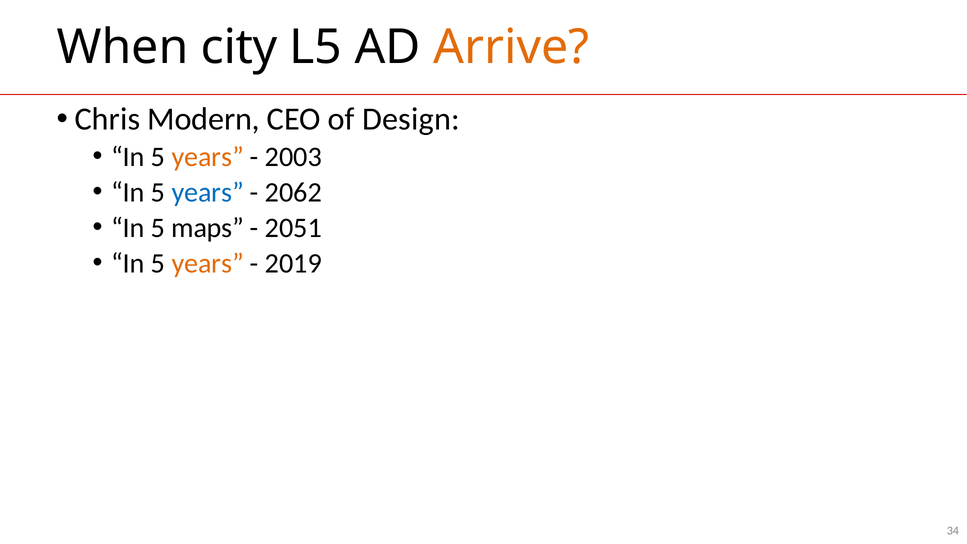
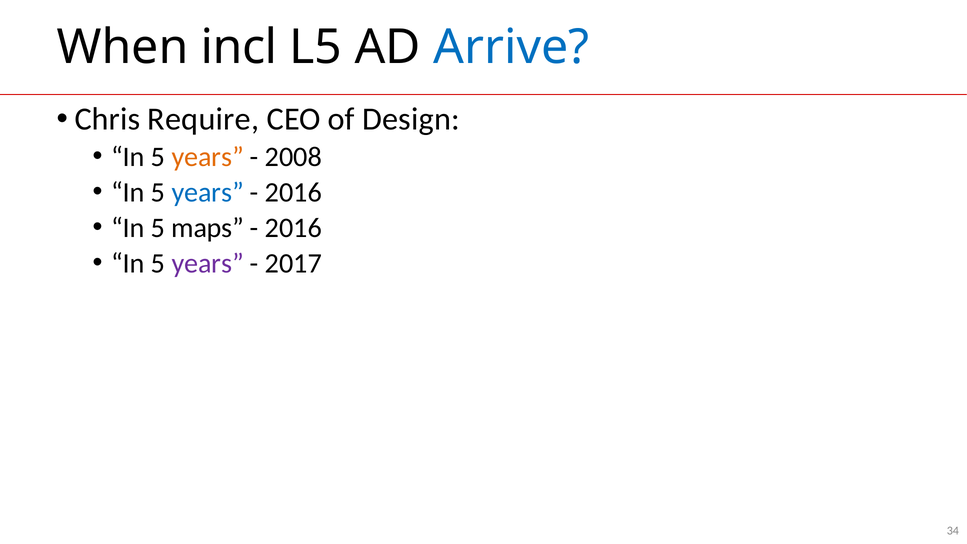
city: city -> incl
Arrive colour: orange -> blue
Modern: Modern -> Require
2003: 2003 -> 2008
2062 at (293, 192): 2062 -> 2016
2051 at (293, 228): 2051 -> 2016
years at (208, 263) colour: orange -> purple
2019: 2019 -> 2017
